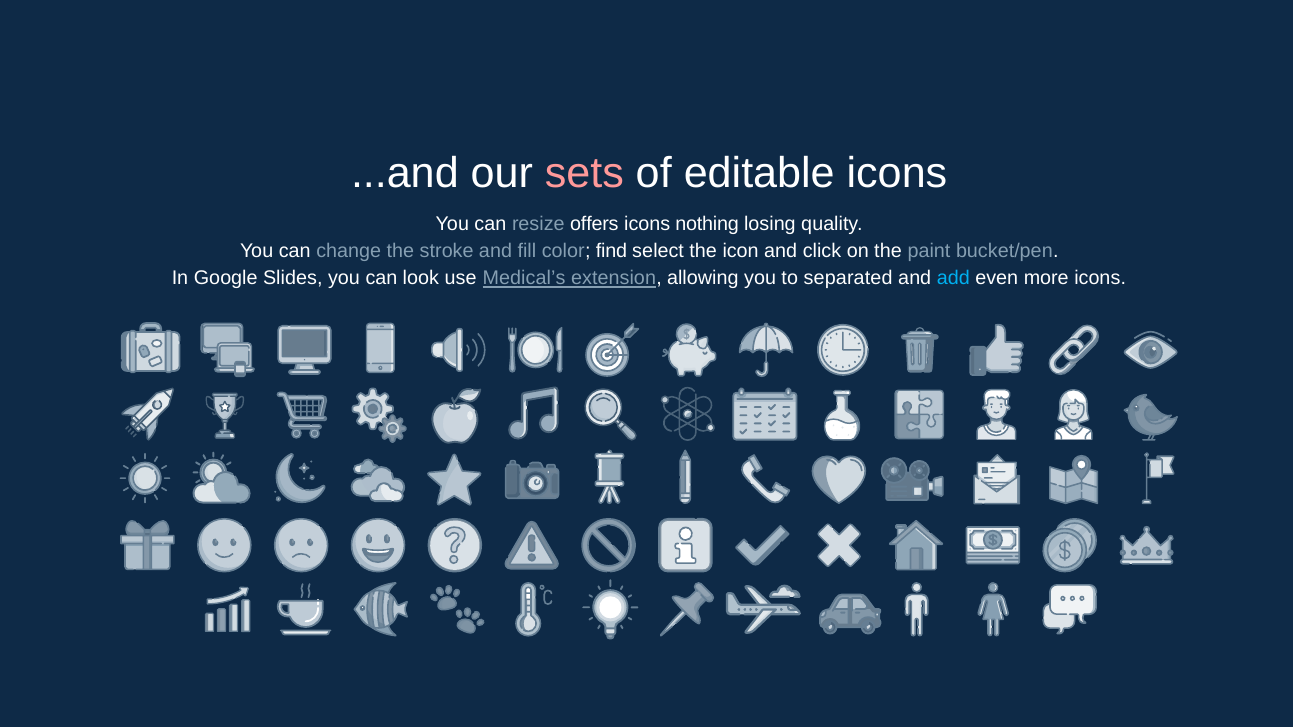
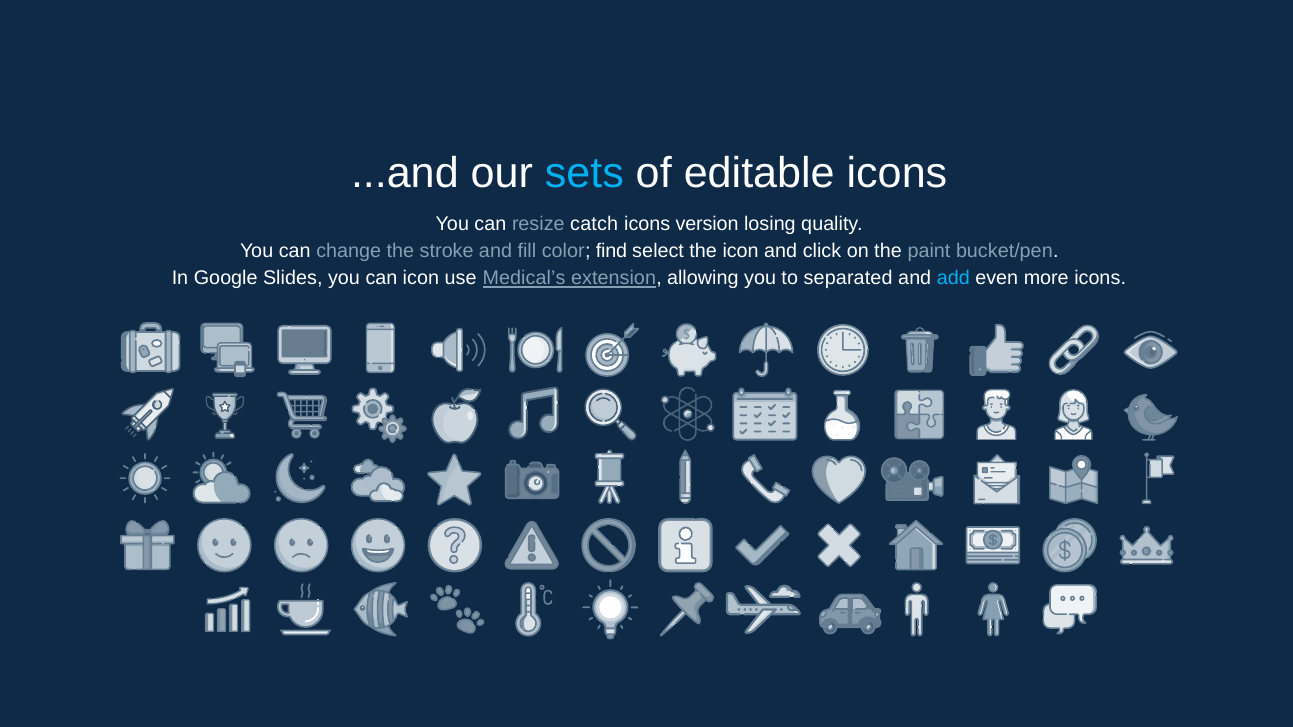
sets colour: pink -> light blue
offers: offers -> catch
nothing: nothing -> version
can look: look -> icon
